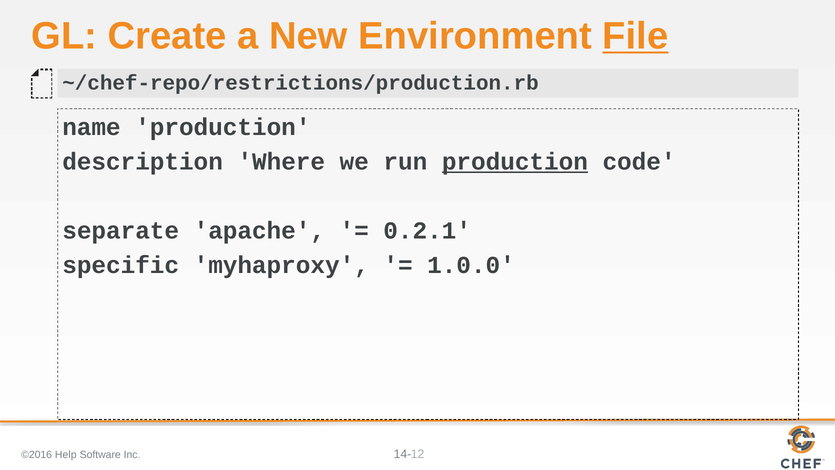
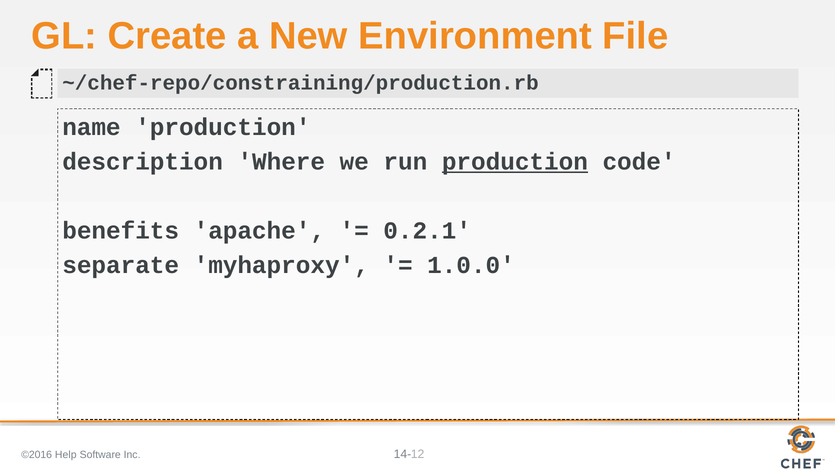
File underline: present -> none
~/chef-repo/restrictions/production.rb: ~/chef-repo/restrictions/production.rb -> ~/chef-repo/constraining/production.rb
separate: separate -> benefits
specific: specific -> separate
